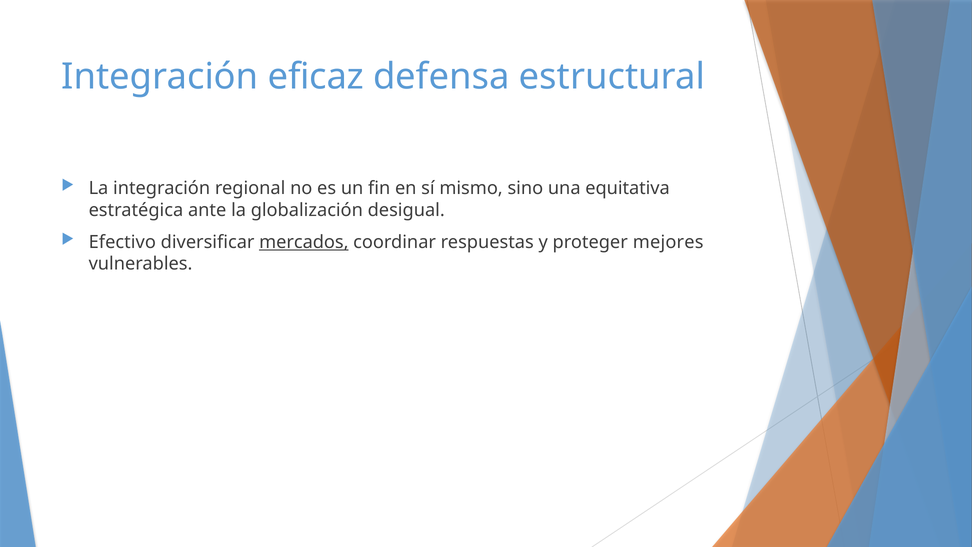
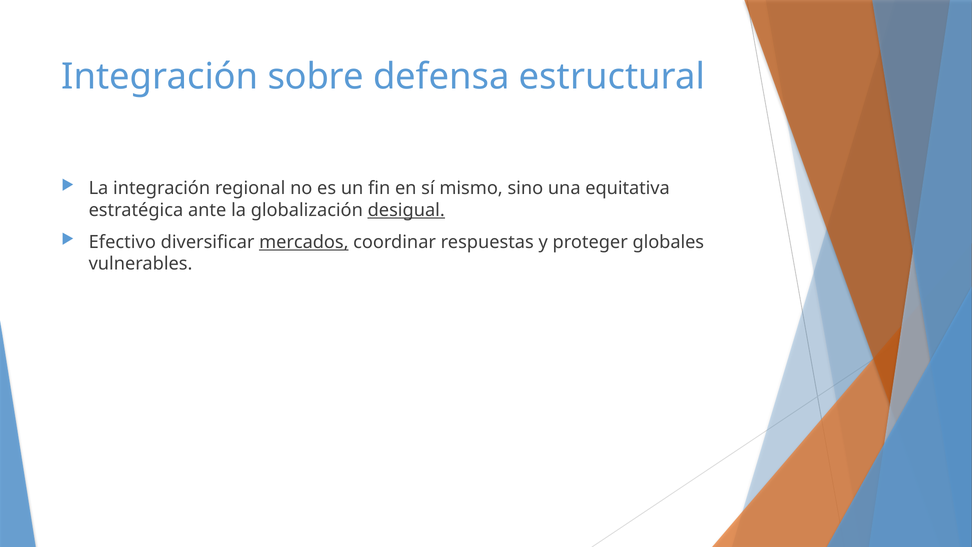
eficaz: eficaz -> sobre
desigual underline: none -> present
mejores: mejores -> globales
